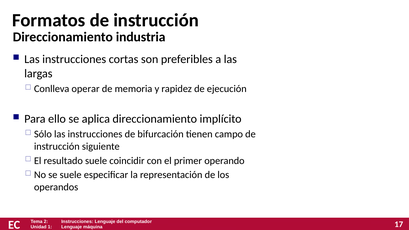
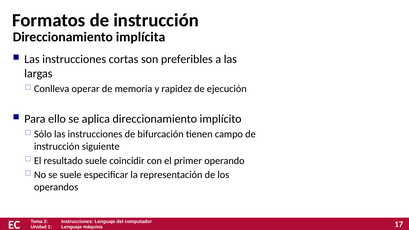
industria: industria -> implícita
